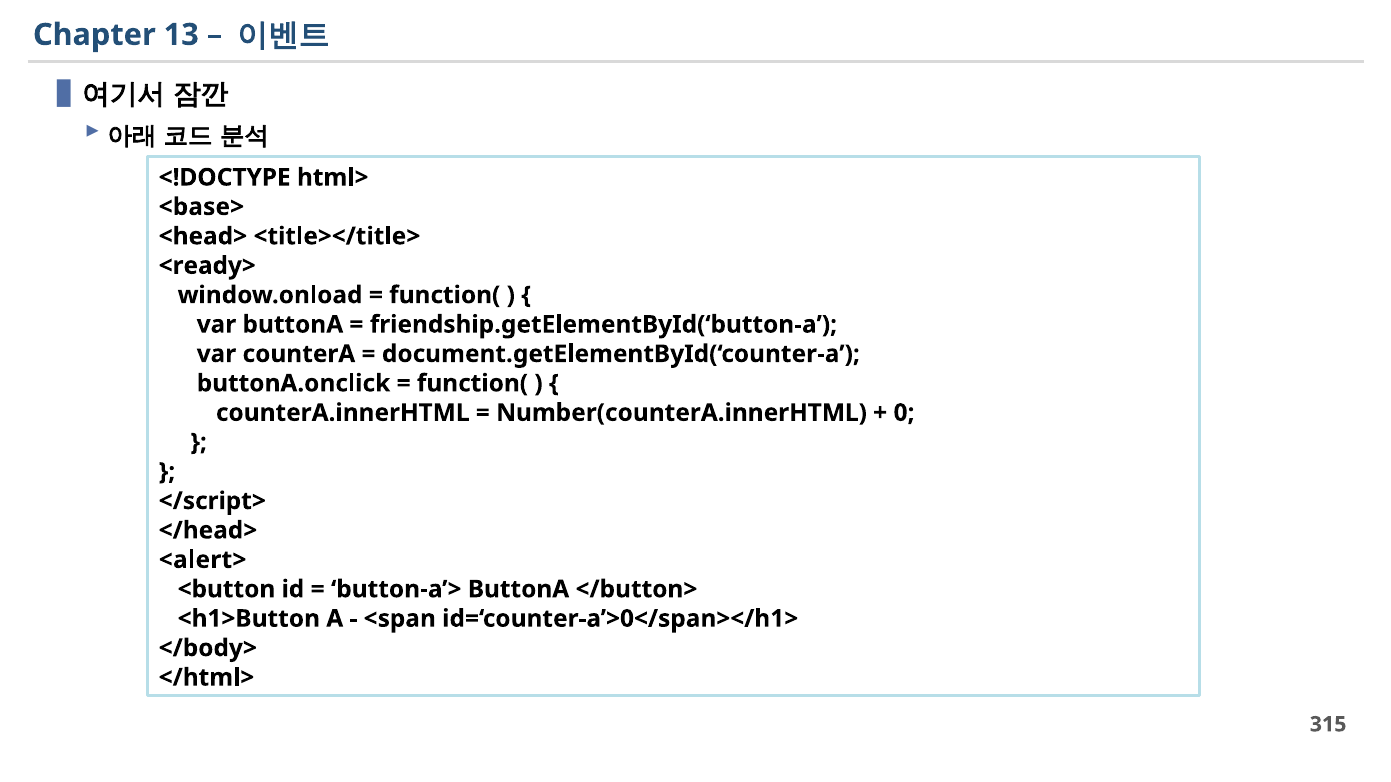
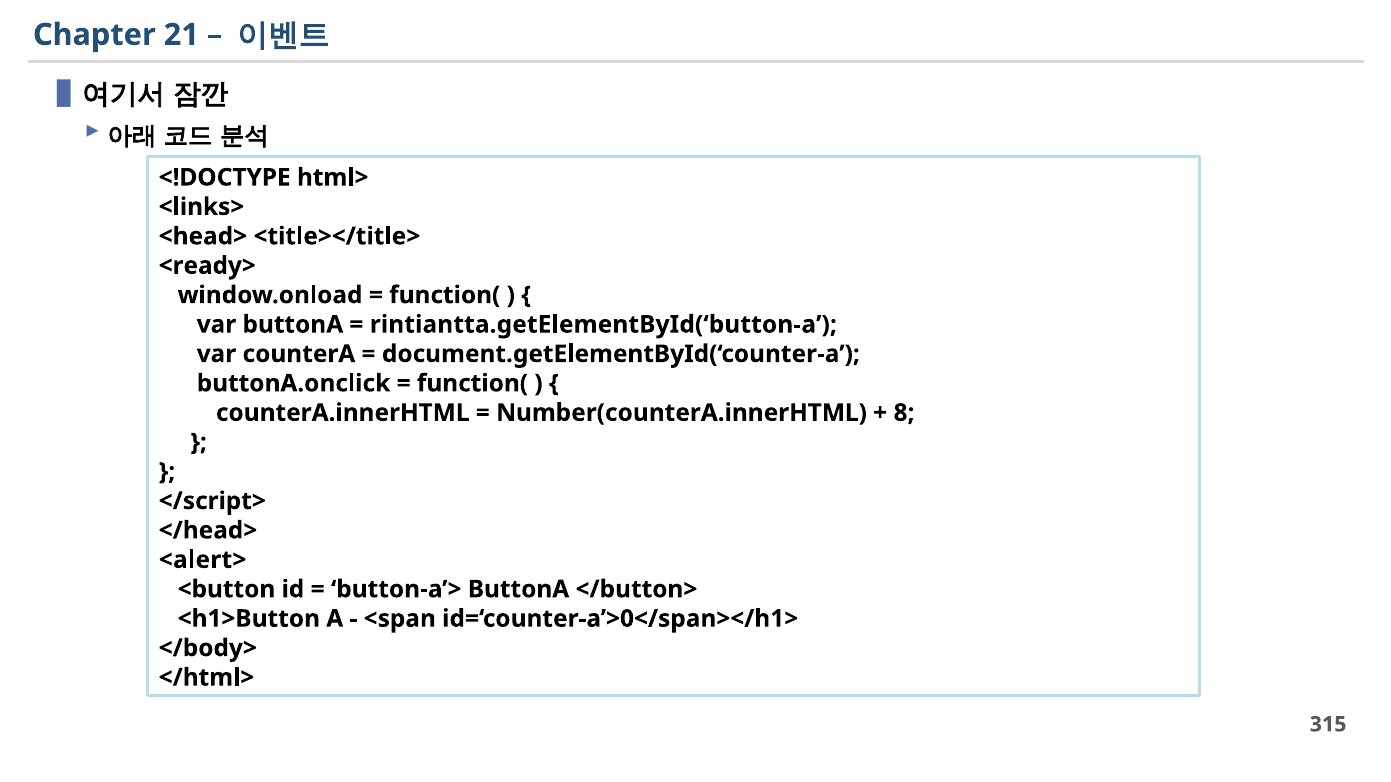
13: 13 -> 21
<base>: <base> -> <links>
friendship.getElementById(‘button-a: friendship.getElementById(‘button-a -> rintiantta.getElementById(‘button-a
0: 0 -> 8
